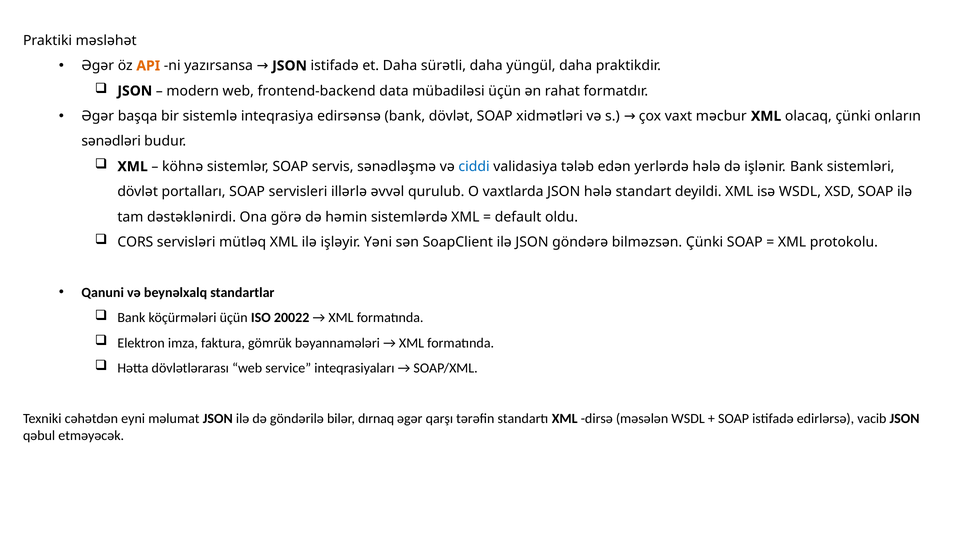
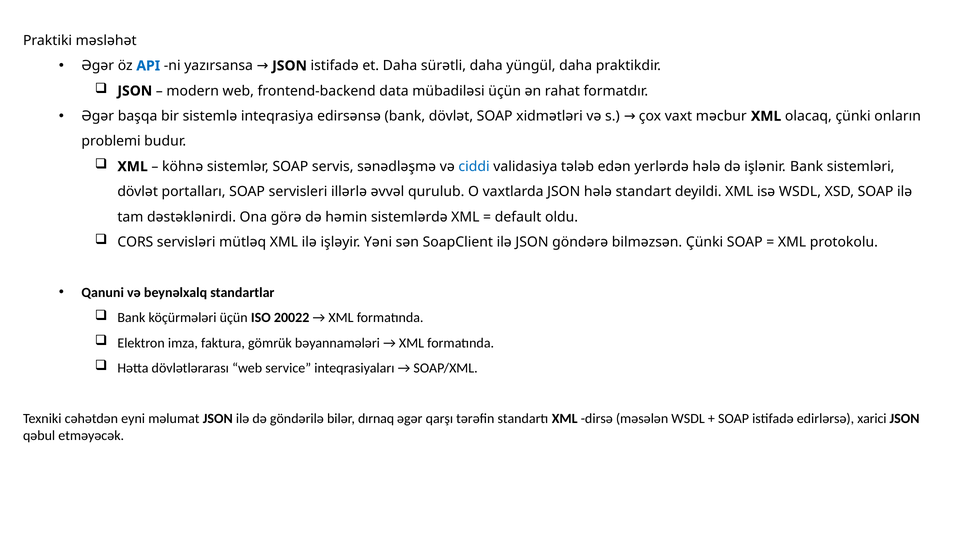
API colour: orange -> blue
sənədləri: sənədləri -> problemi
vacib: vacib -> xarici
